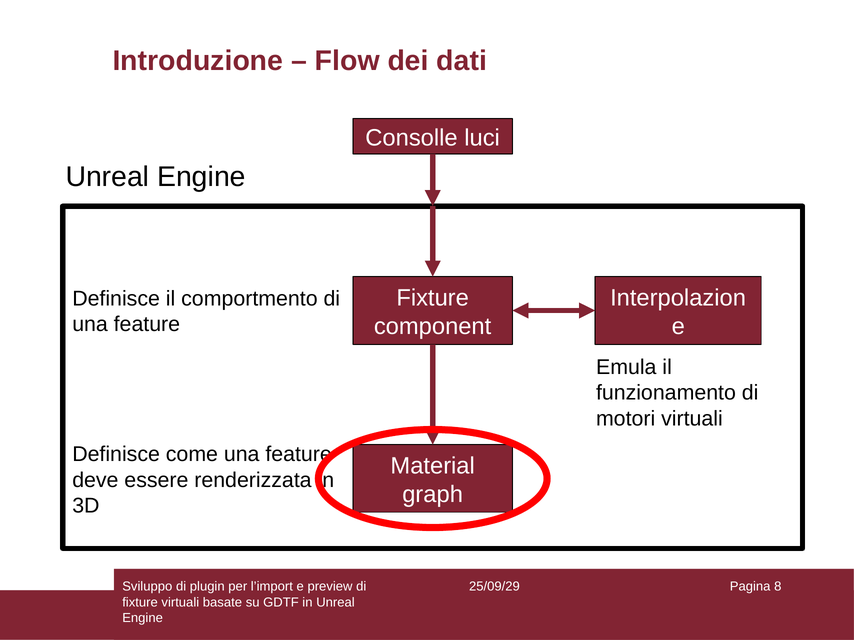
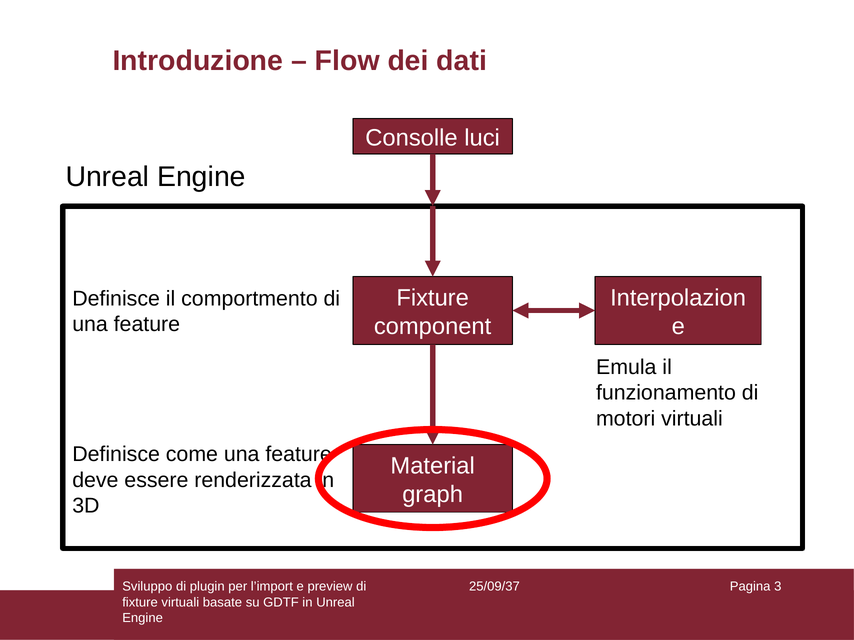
25/09/29: 25/09/29 -> 25/09/37
8: 8 -> 3
